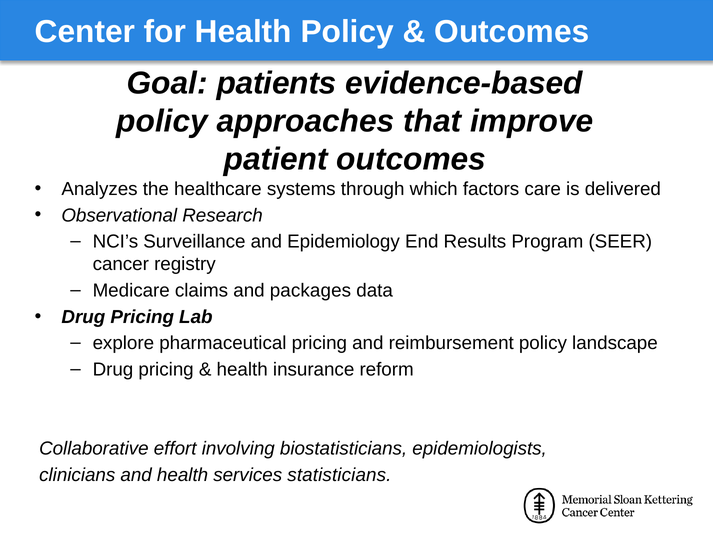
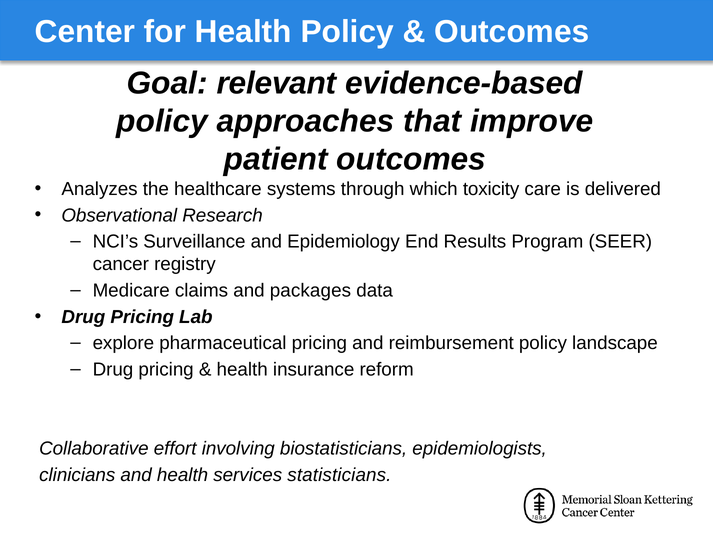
patients: patients -> relevant
factors: factors -> toxicity
